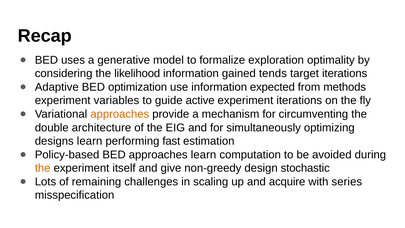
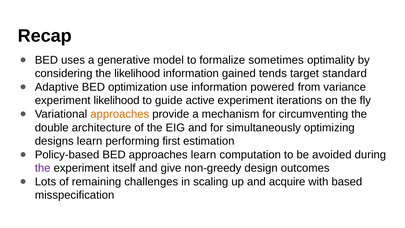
exploration: exploration -> sometimes
target iterations: iterations -> standard
expected: expected -> powered
methods: methods -> variance
experiment variables: variables -> likelihood
fast: fast -> first
the at (43, 168) colour: orange -> purple
stochastic: stochastic -> outcomes
series: series -> based
